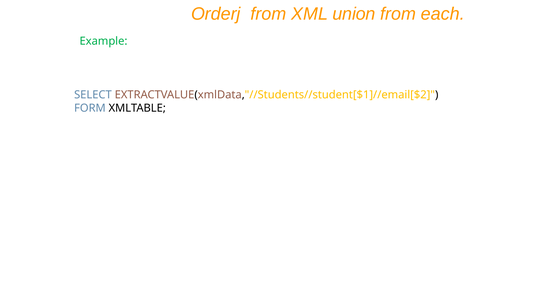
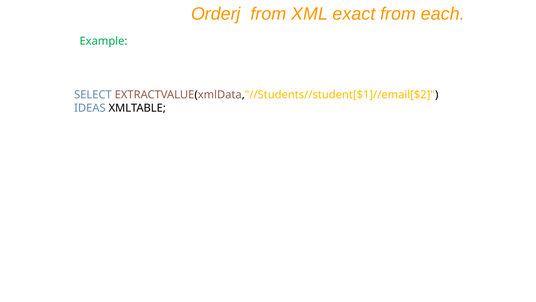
union: union -> exact
FORM: FORM -> IDEAS
